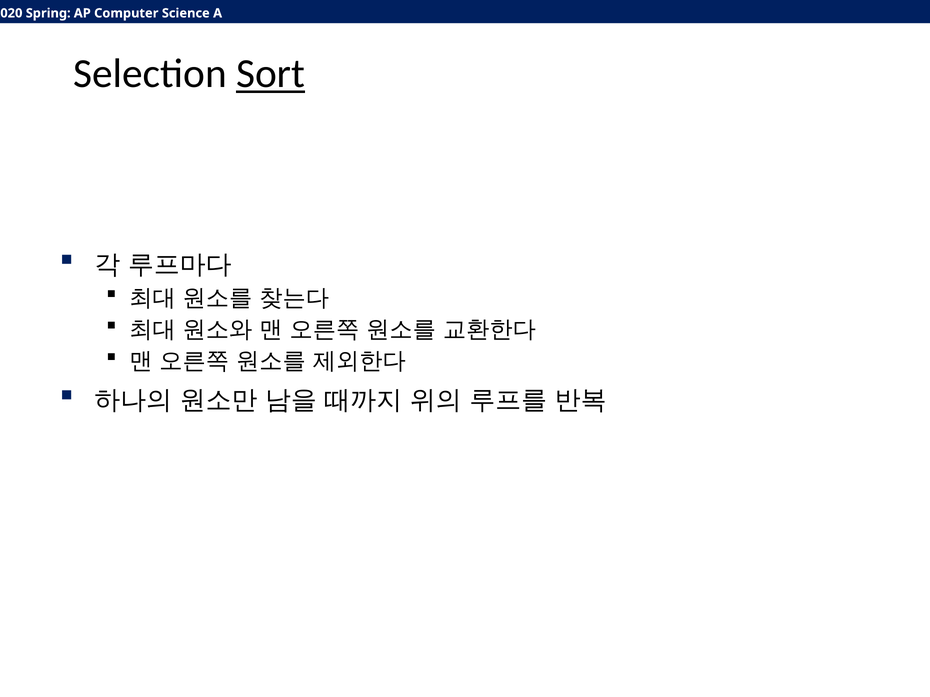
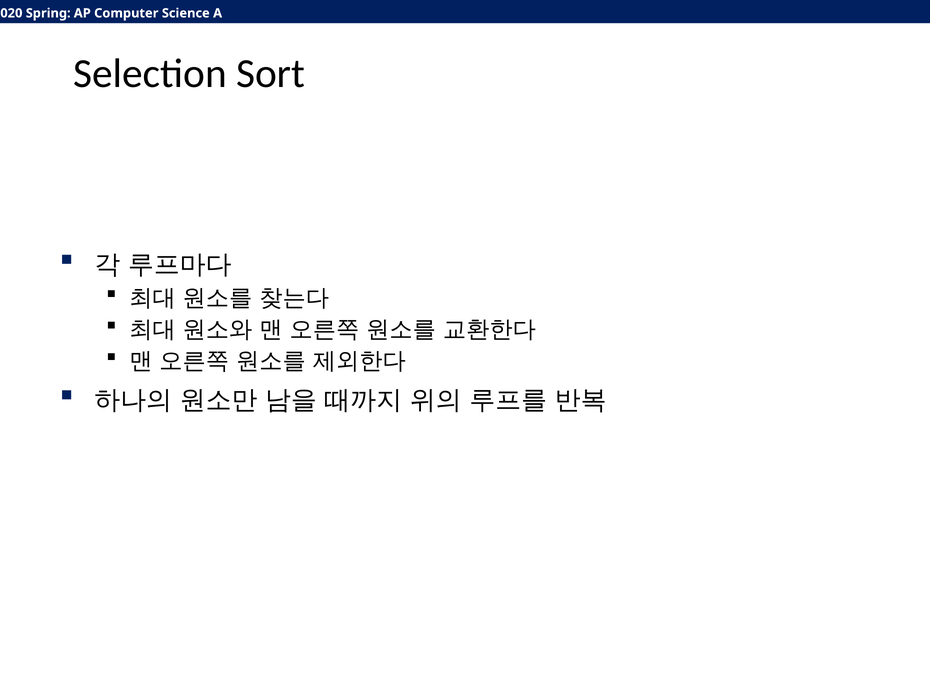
Sort underline: present -> none
